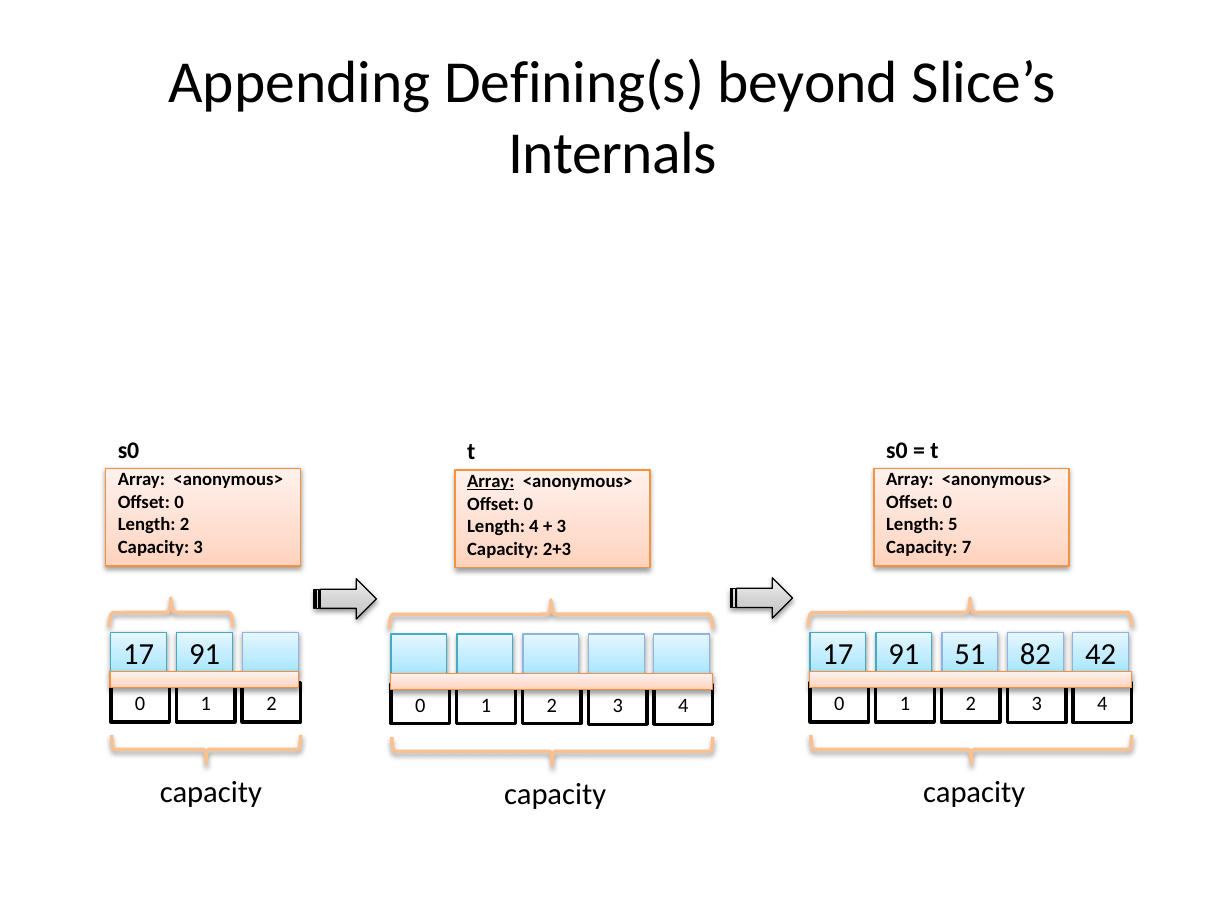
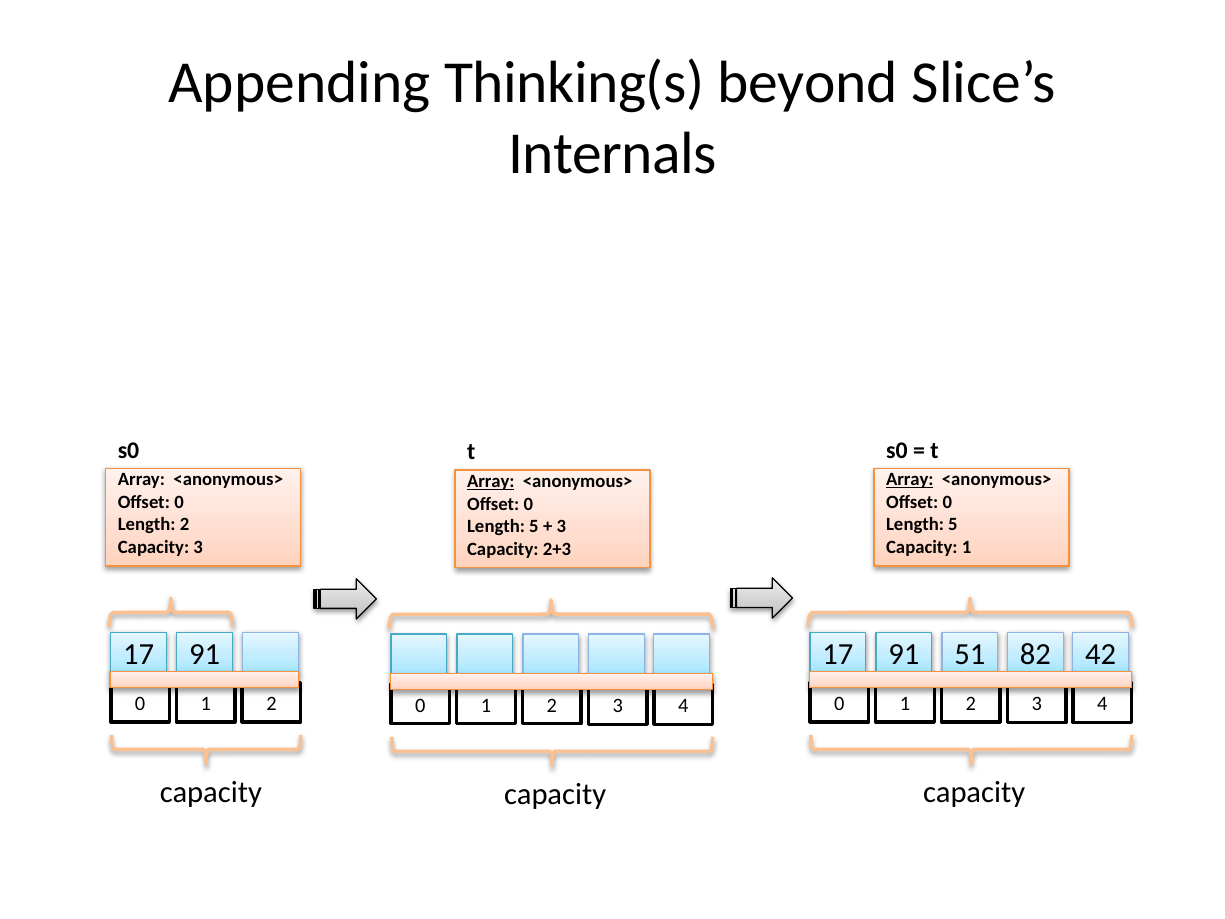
Defining(s: Defining(s -> Thinking(s
Array at (910, 480) underline: none -> present
4 at (534, 526): 4 -> 5
7 at (967, 547): 7 -> 1
